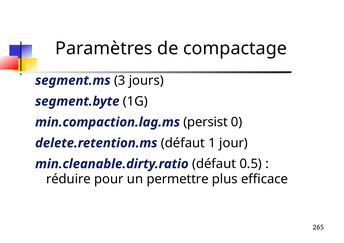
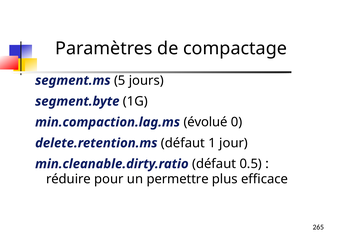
3: 3 -> 5
persist: persist -> évolué
